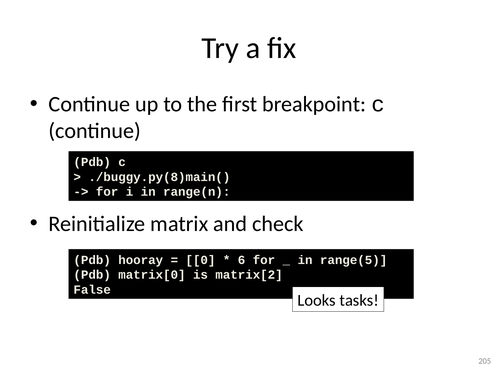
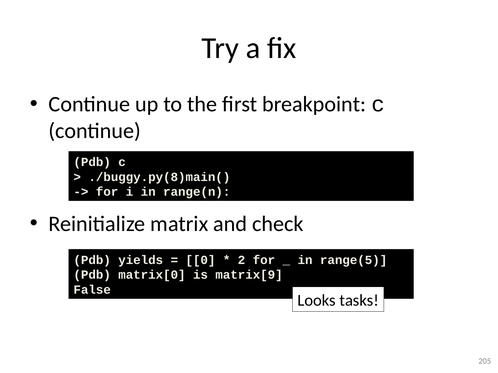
hooray: hooray -> yields
6: 6 -> 2
matrix[2: matrix[2 -> matrix[9
